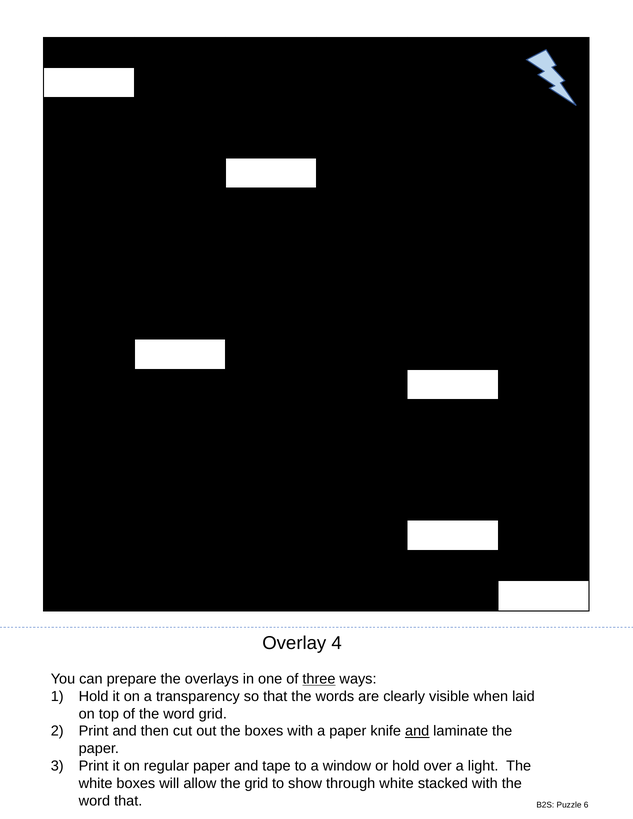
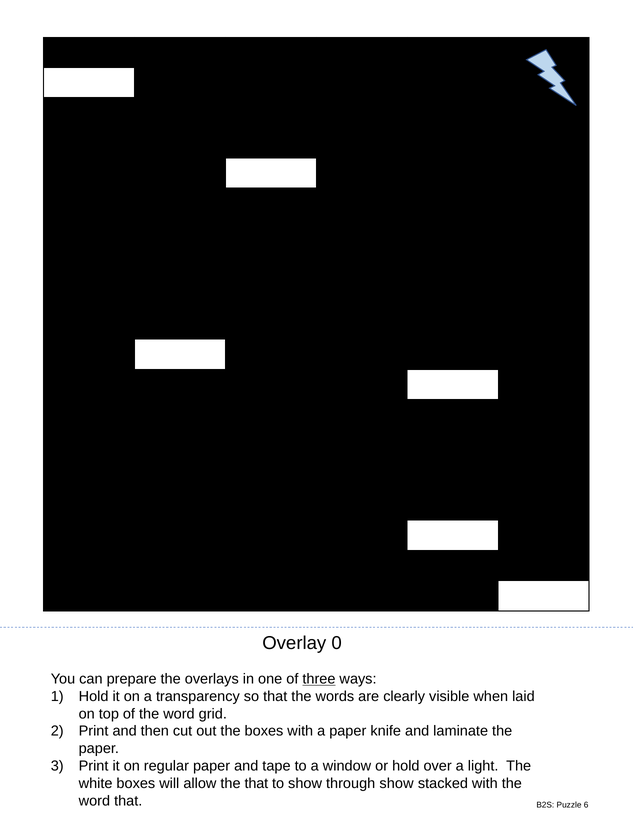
4: 4 -> 0
and at (417, 731) underline: present -> none
the grid: grid -> that
through white: white -> show
